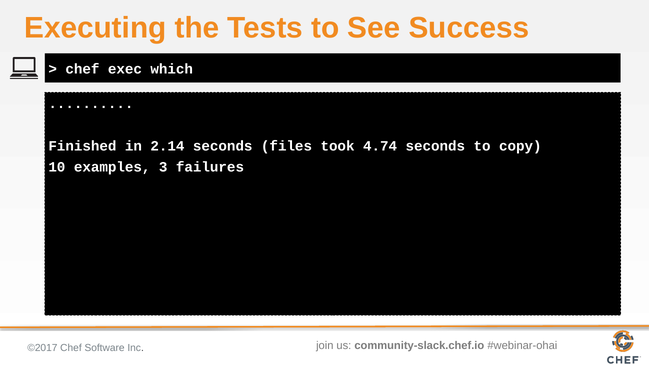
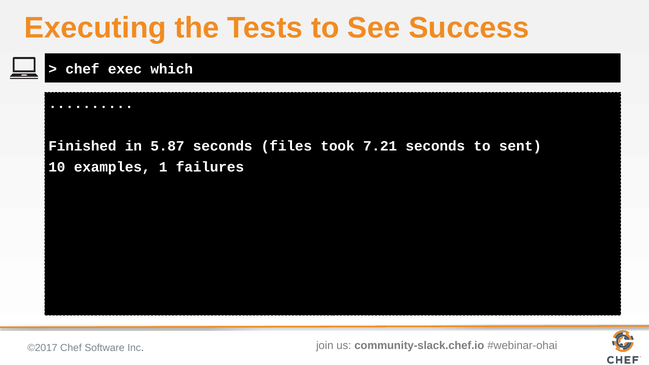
2.14: 2.14 -> 5.87
4.74: 4.74 -> 7.21
copy: copy -> sent
3: 3 -> 1
